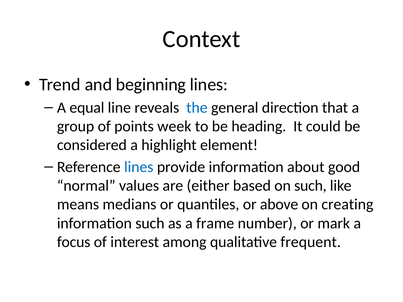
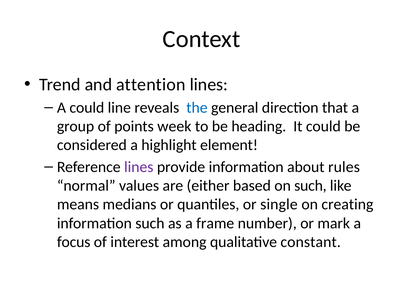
beginning: beginning -> attention
A equal: equal -> could
lines at (139, 167) colour: blue -> purple
good: good -> rules
above: above -> single
frequent: frequent -> constant
